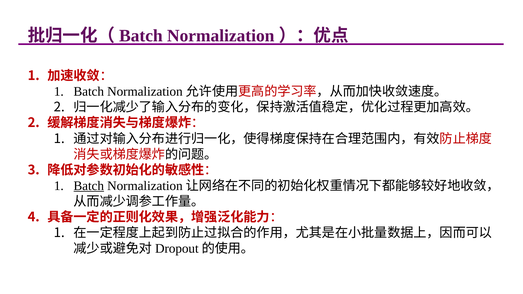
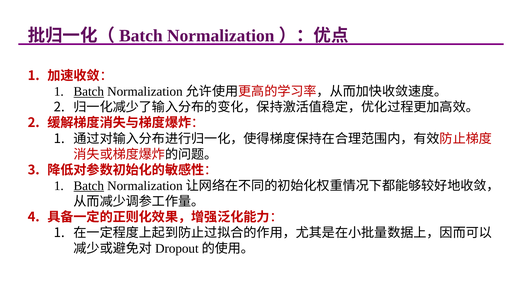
Batch at (89, 92) underline: none -> present
